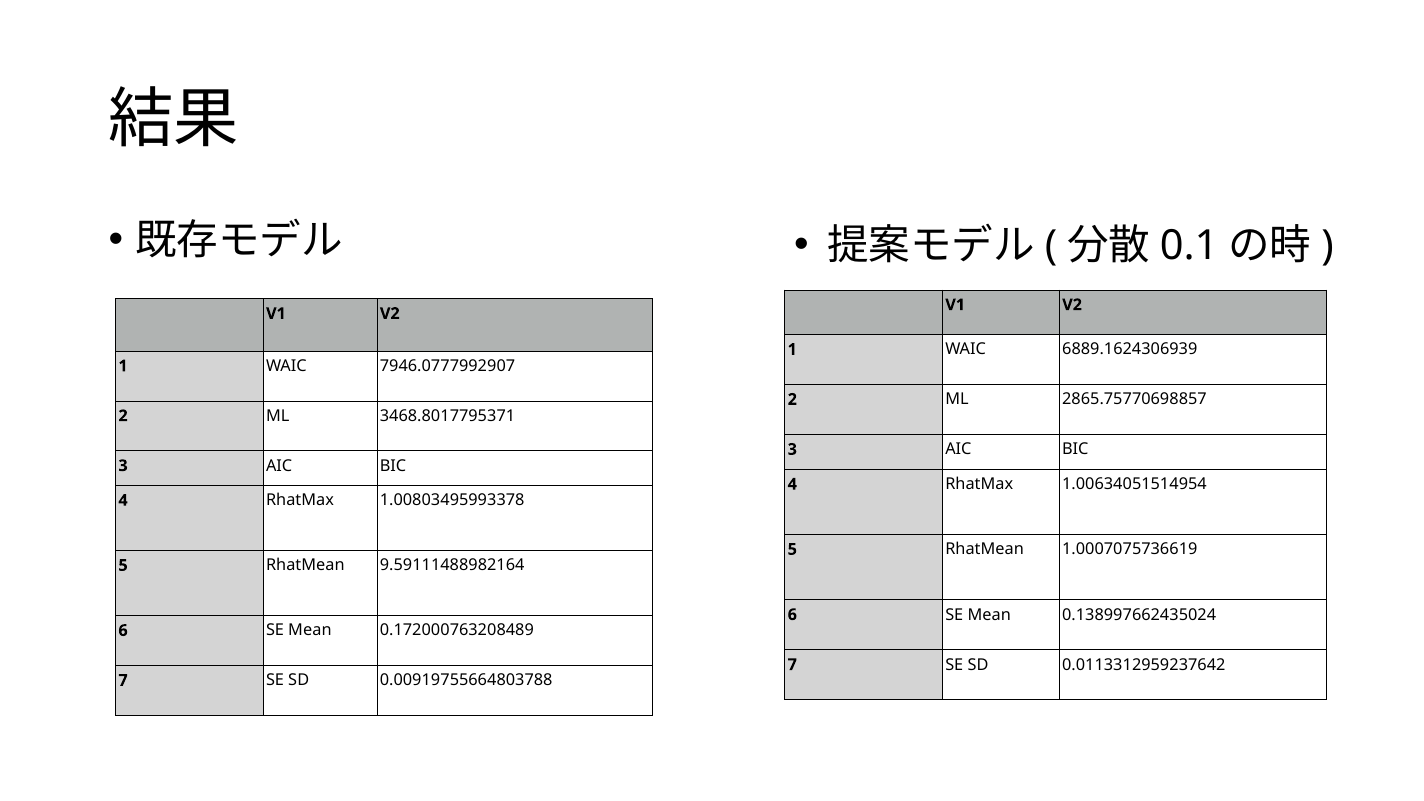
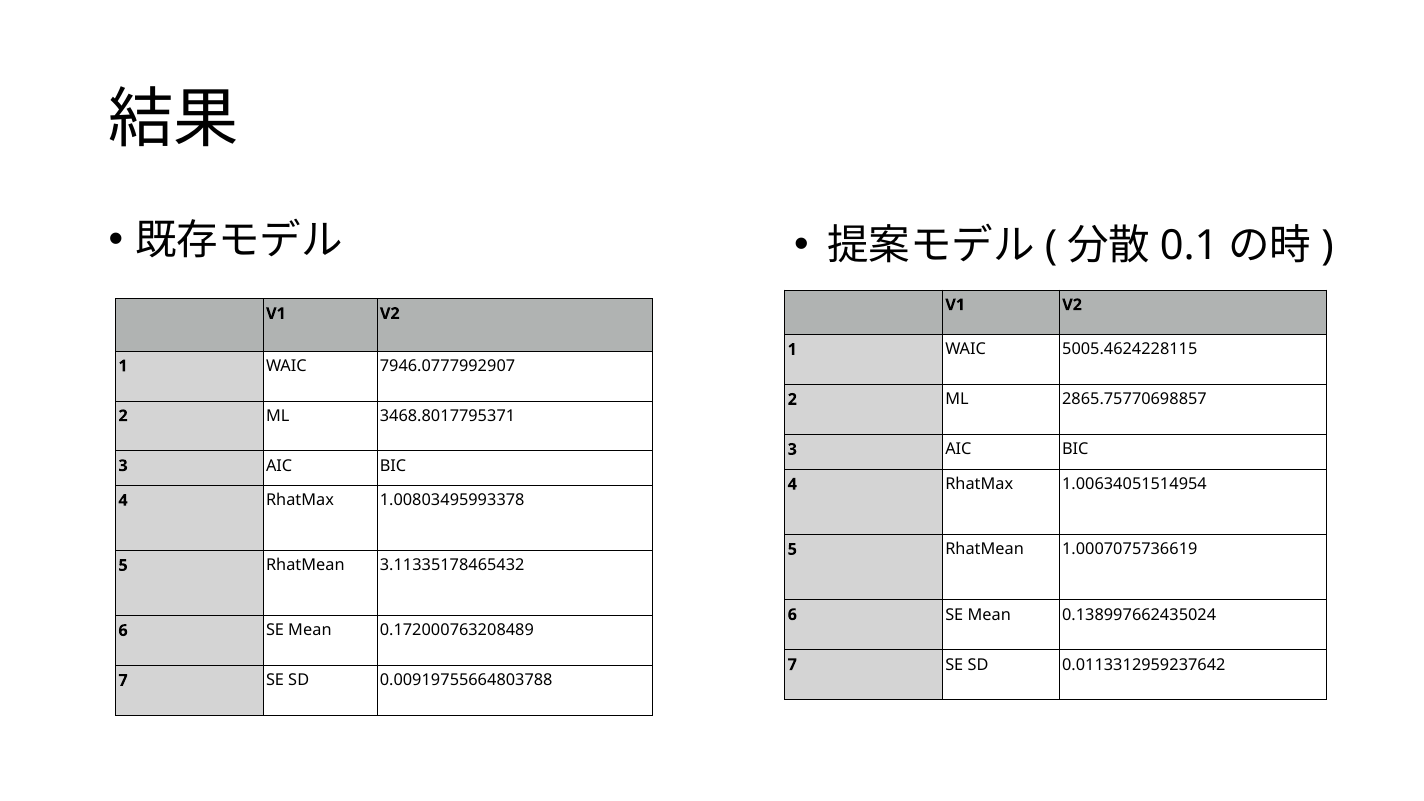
6889.1624306939: 6889.1624306939 -> 5005.4624228115
9.59111488982164: 9.59111488982164 -> 3.11335178465432
